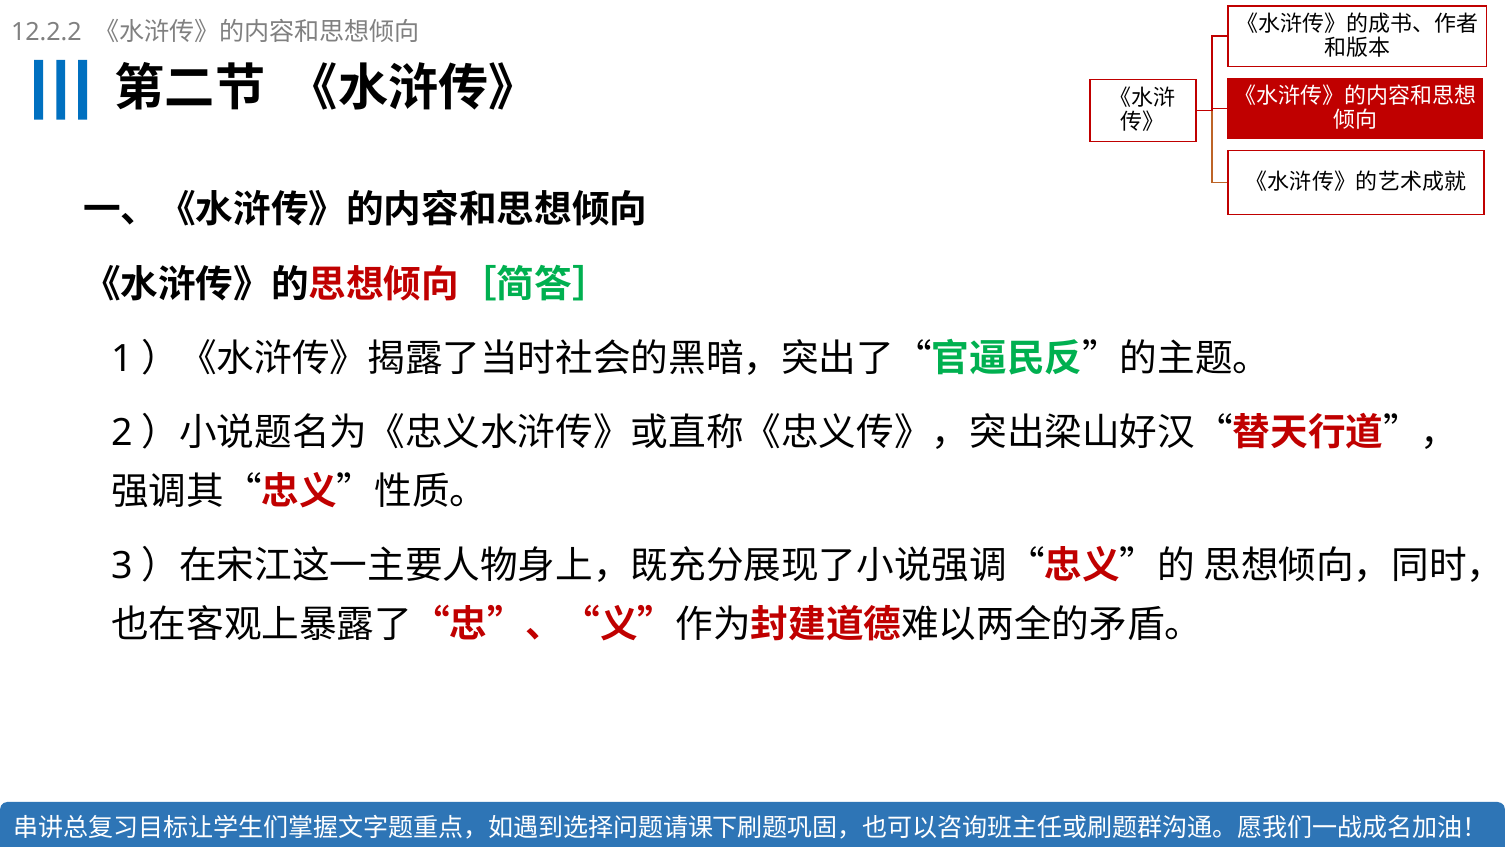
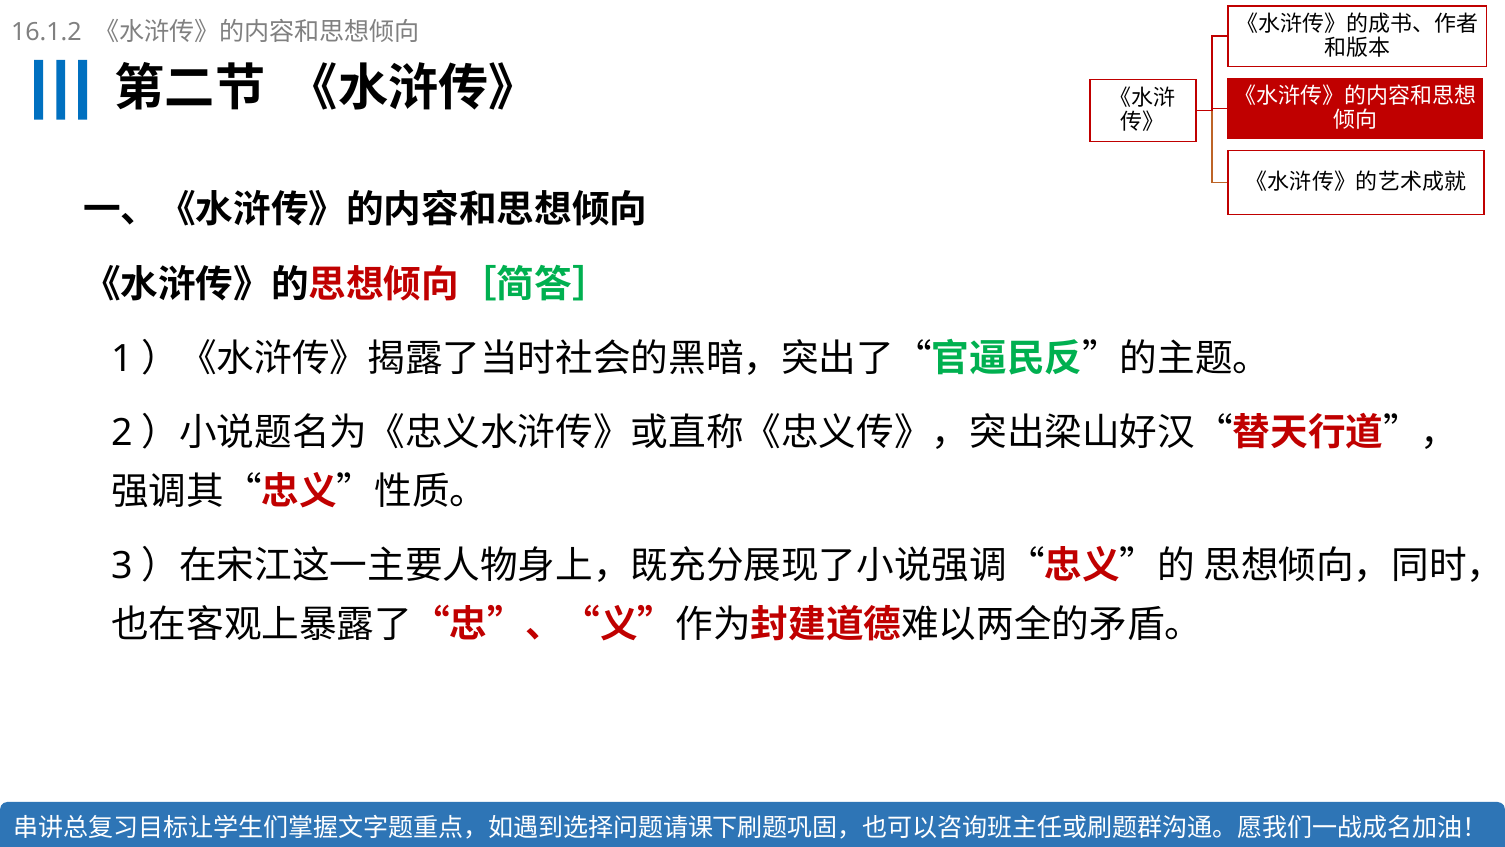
12.2.2: 12.2.2 -> 16.1.2
